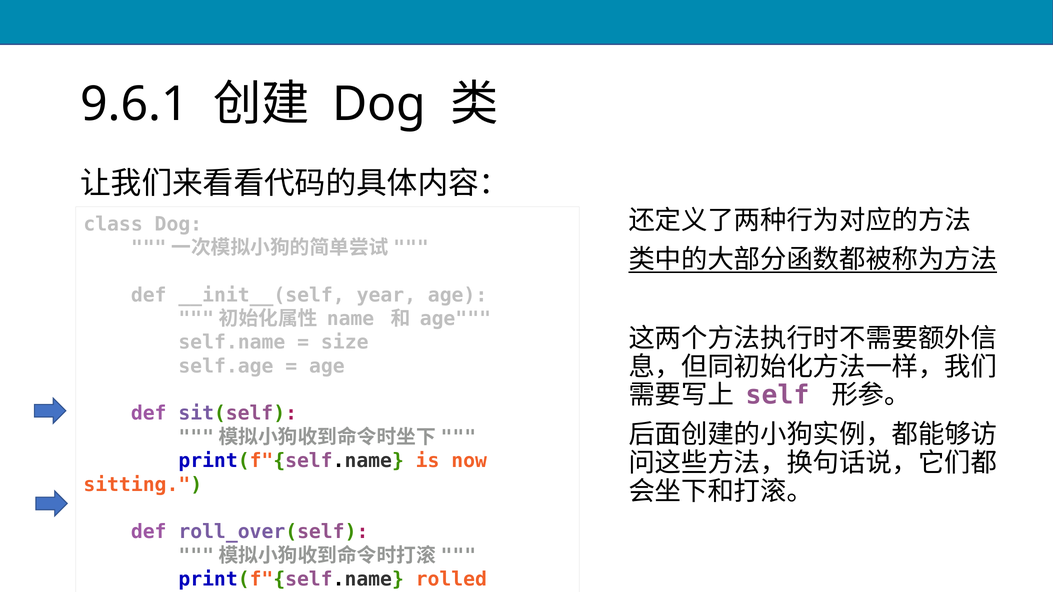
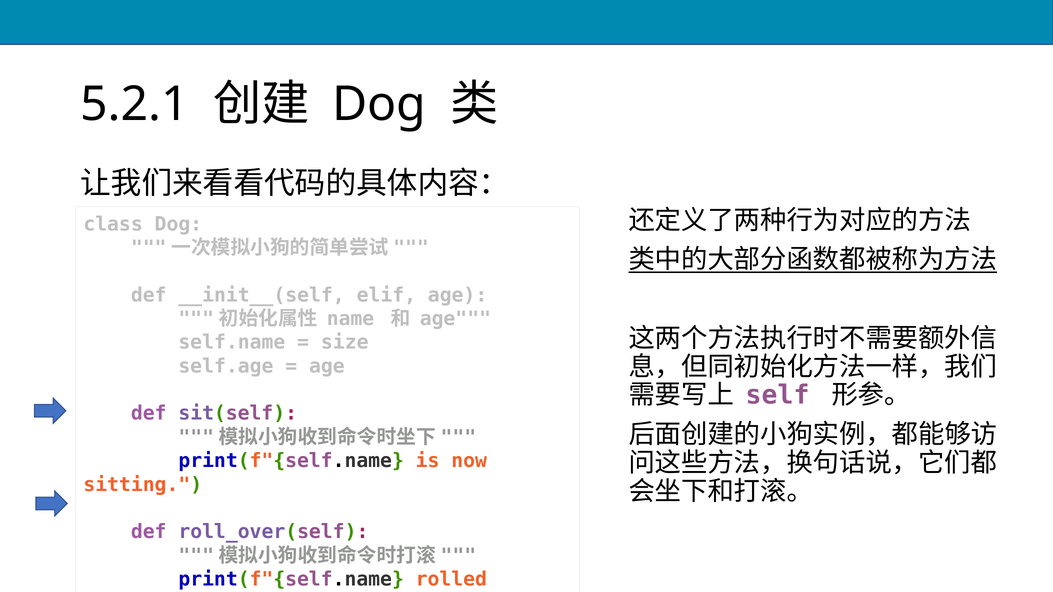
9.6.1: 9.6.1 -> 5.2.1
year: year -> elif
